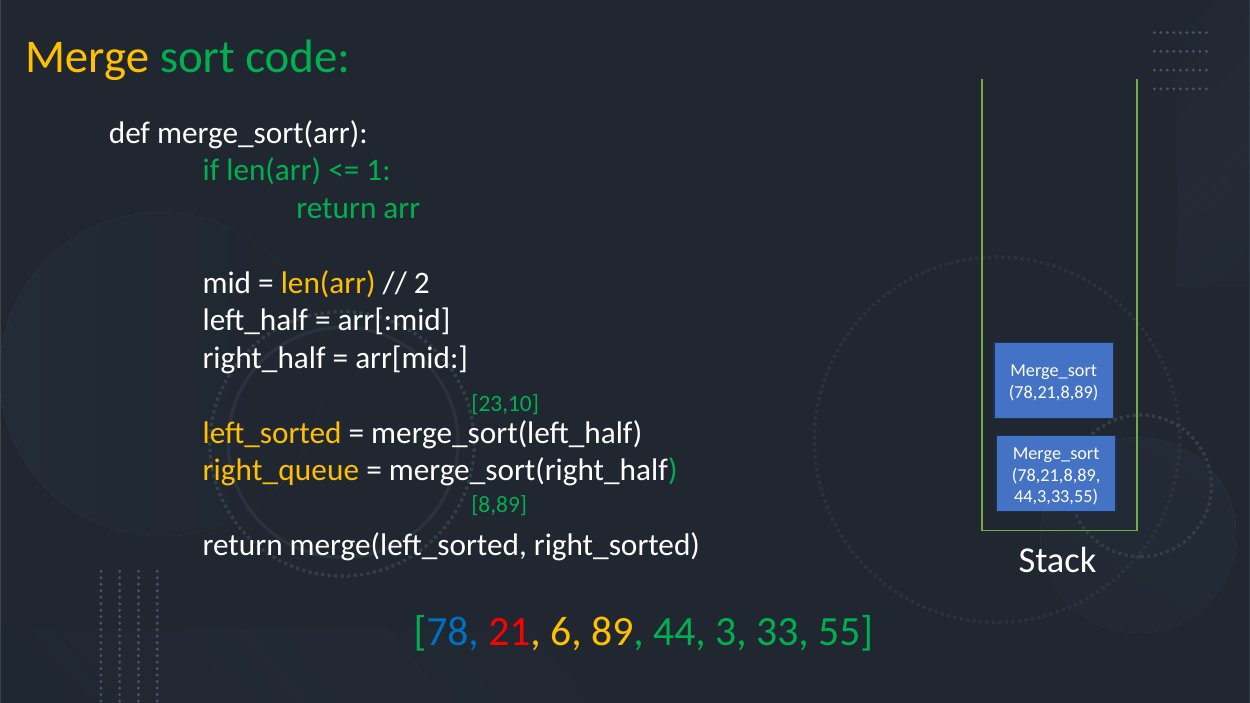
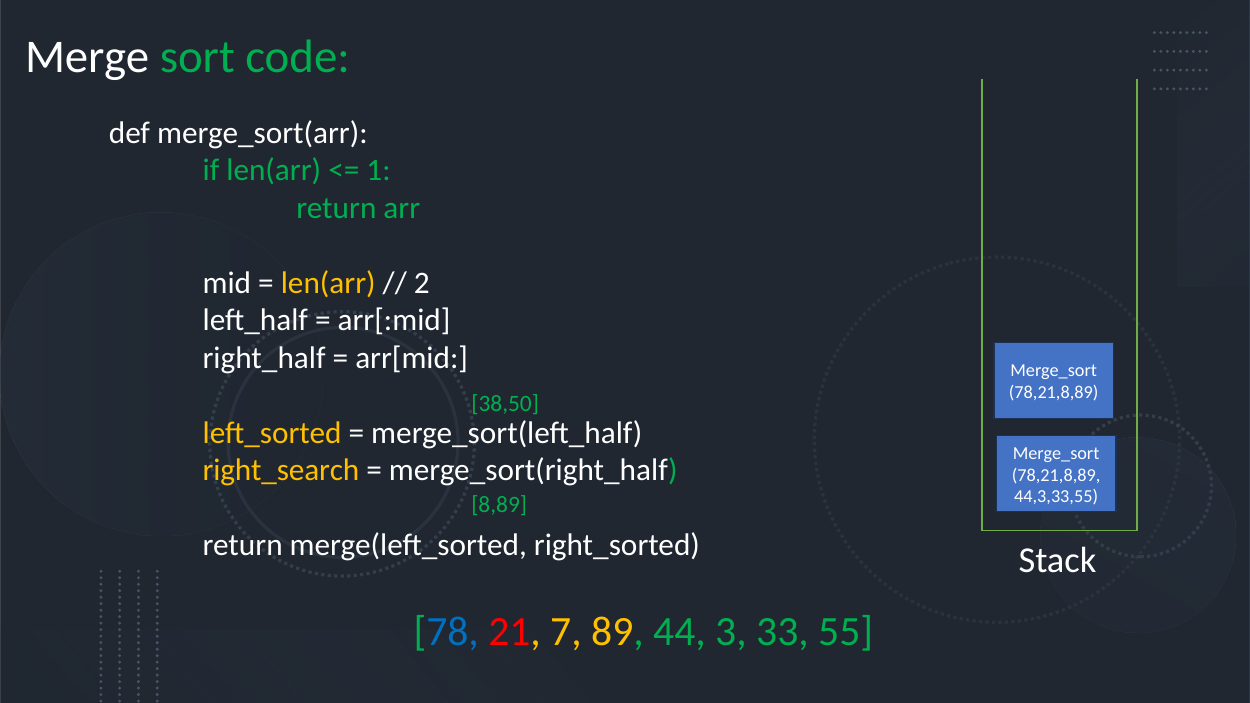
Merge colour: yellow -> white
23,10: 23,10 -> 38,50
right_queue: right_queue -> right_search
6: 6 -> 7
